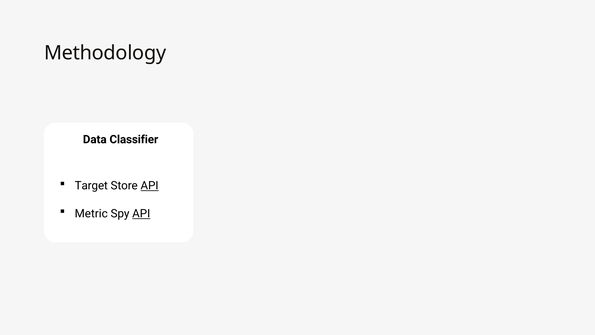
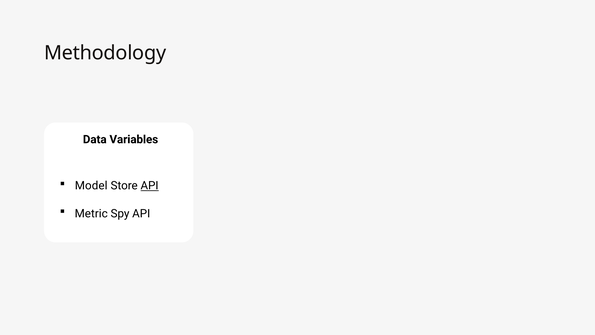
Classifier: Classifier -> Variables
Target: Target -> Model
API at (141, 213) underline: present -> none
